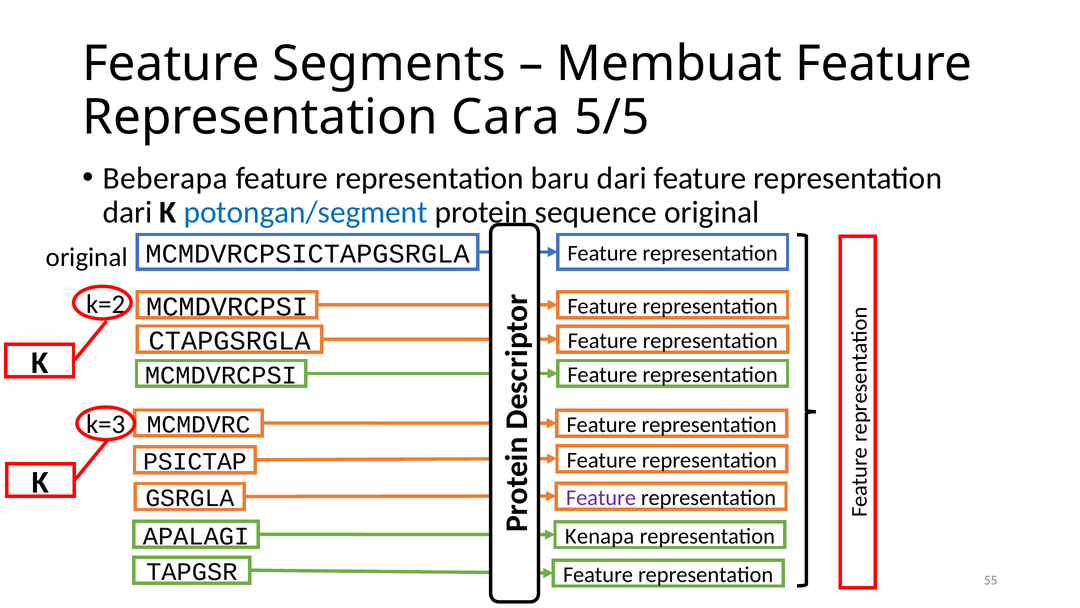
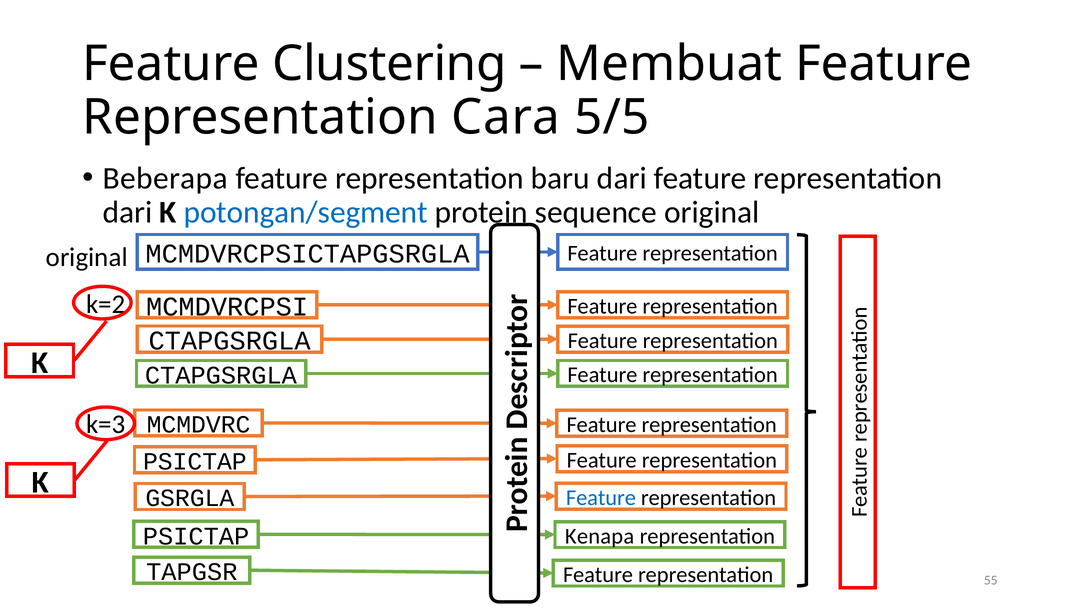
Segments: Segments -> Clustering
MCMDVRCPSI at (221, 375): MCMDVRCPSI -> CTAPGSRGLA
Feature at (601, 497) colour: purple -> blue
APALAGI at (196, 536): APALAGI -> PSICTAP
